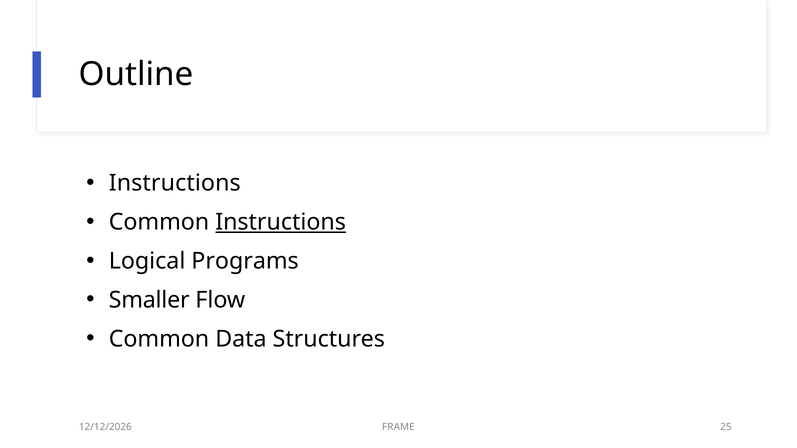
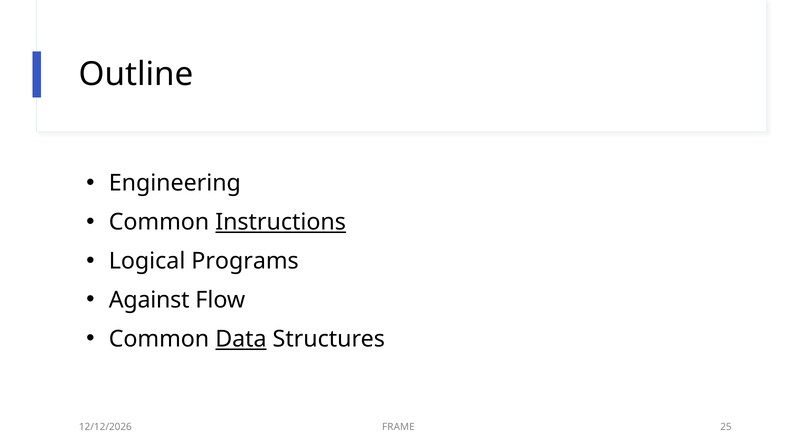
Instructions at (175, 183): Instructions -> Engineering
Smaller: Smaller -> Against
Data underline: none -> present
